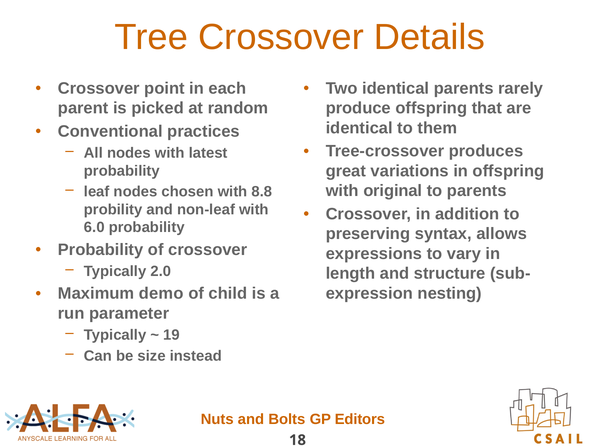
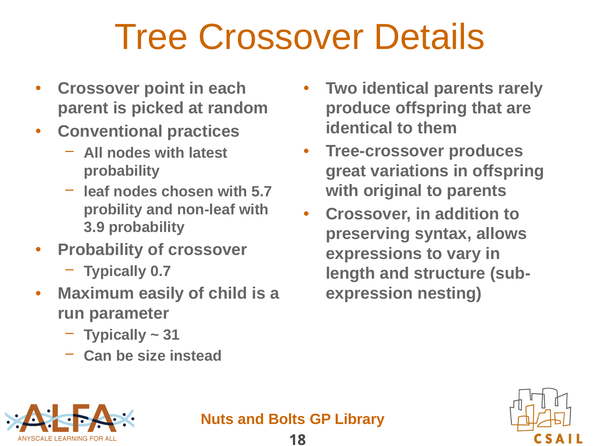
8.8: 8.8 -> 5.7
6.0: 6.0 -> 3.9
2.0: 2.0 -> 0.7
demo: demo -> easily
19: 19 -> 31
Editors: Editors -> Library
